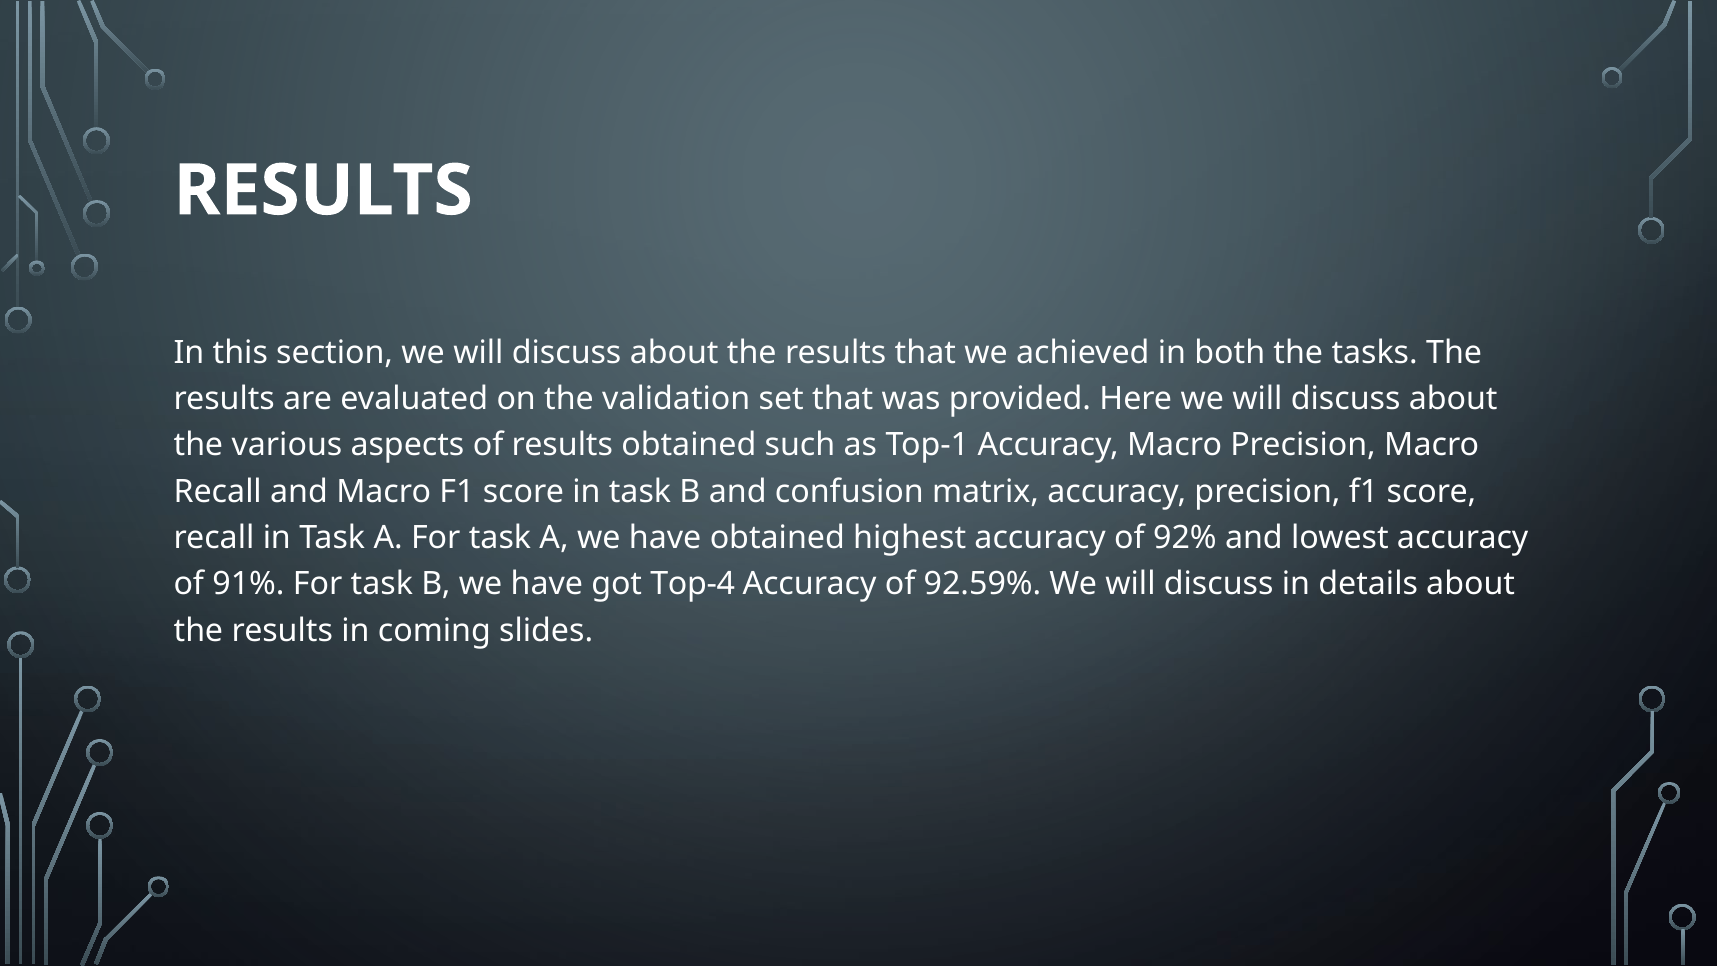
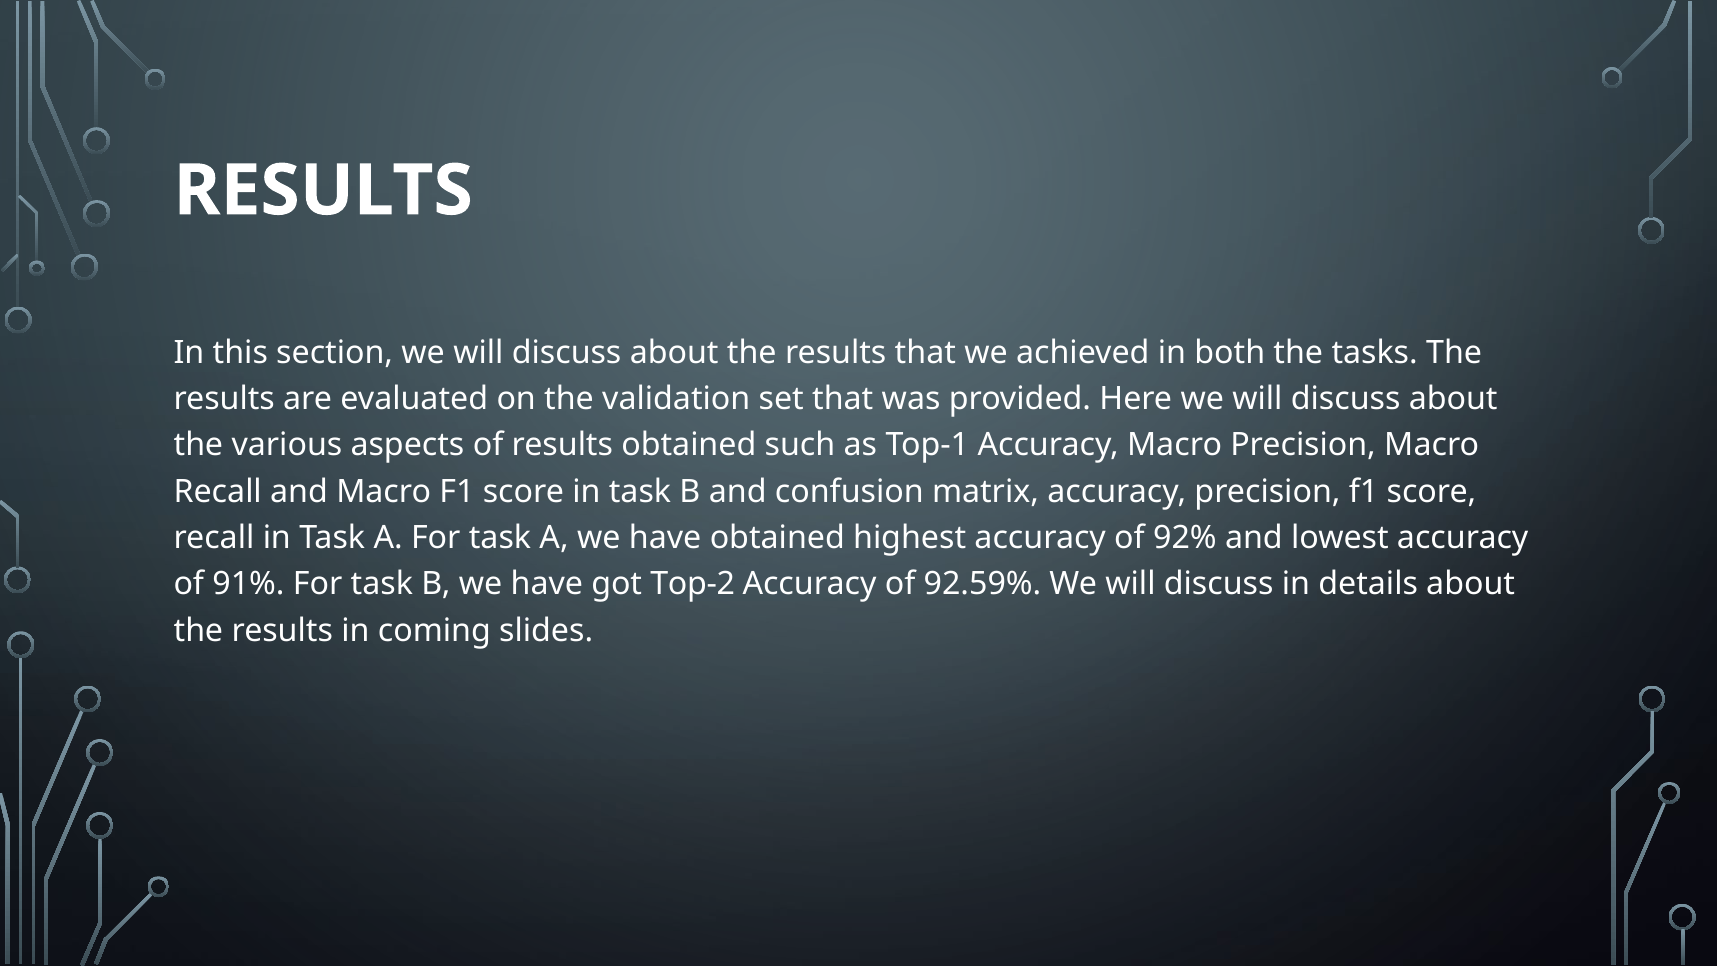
Top-4: Top-4 -> Top-2
